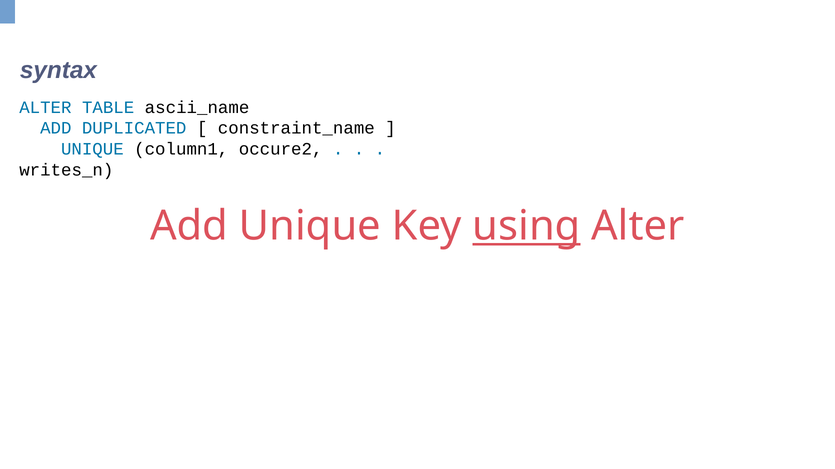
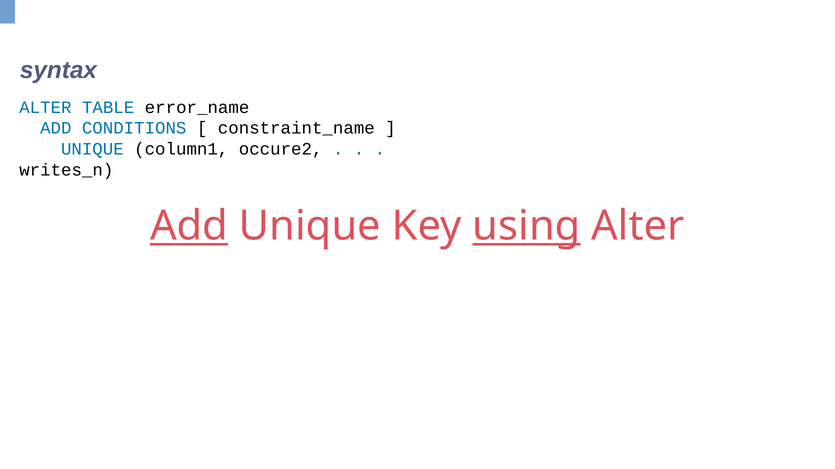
ascii_name: ascii_name -> error_name
DUPLICATED: DUPLICATED -> CONDITIONS
Add at (189, 226) underline: none -> present
